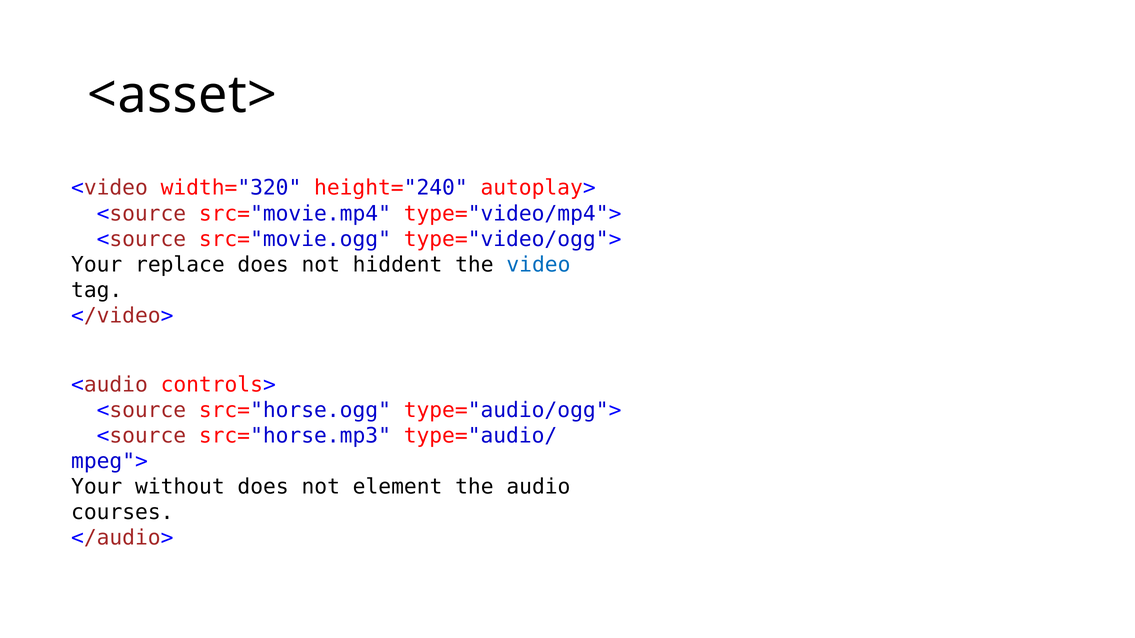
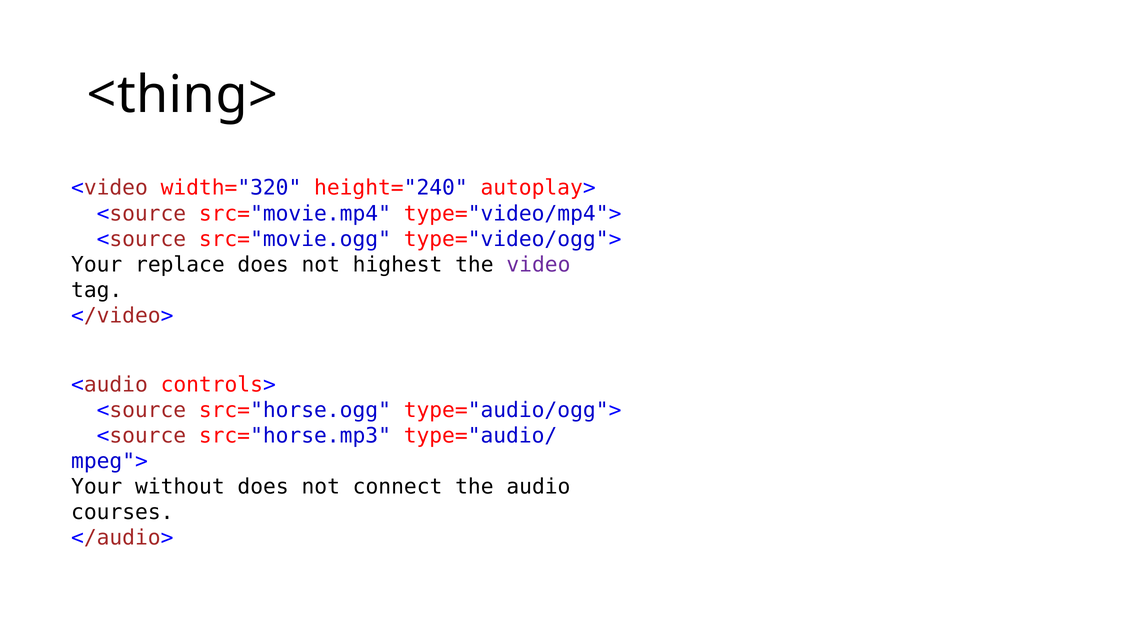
<asset>: <asset> -> <thing>
hiddent: hiddent -> highest
video colour: blue -> purple
element: element -> connect
